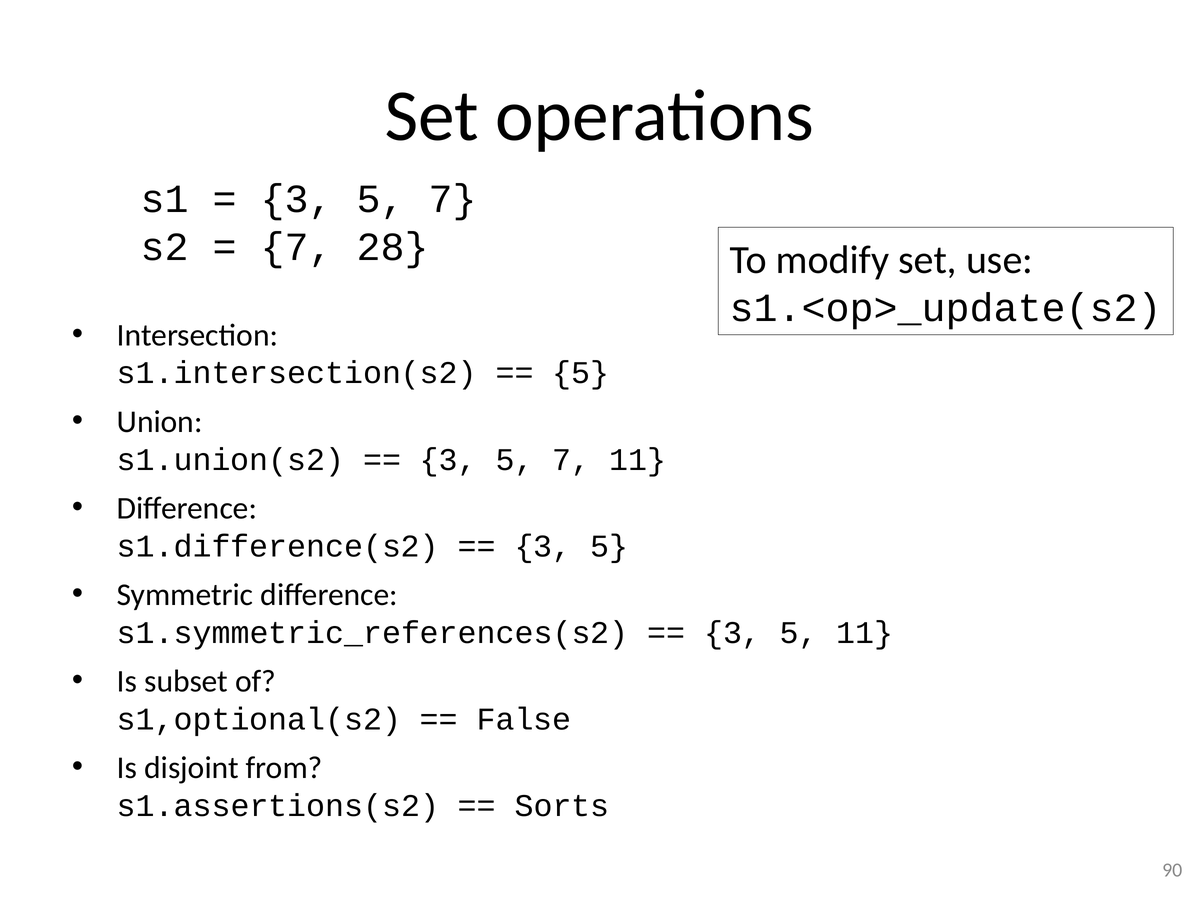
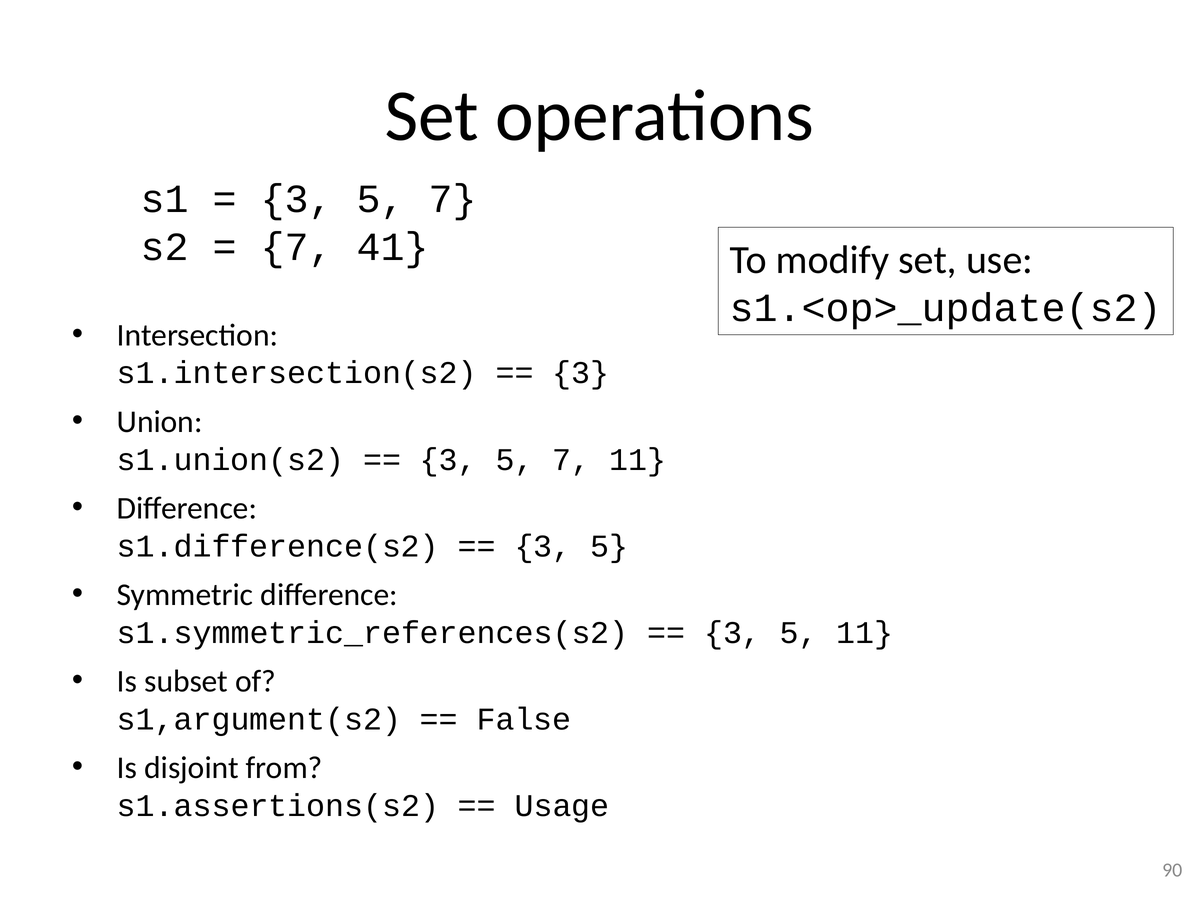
28: 28 -> 41
5 at (581, 373): 5 -> 3
s1,optional(s2: s1,optional(s2 -> s1,argument(s2
Sorts: Sorts -> Usage
